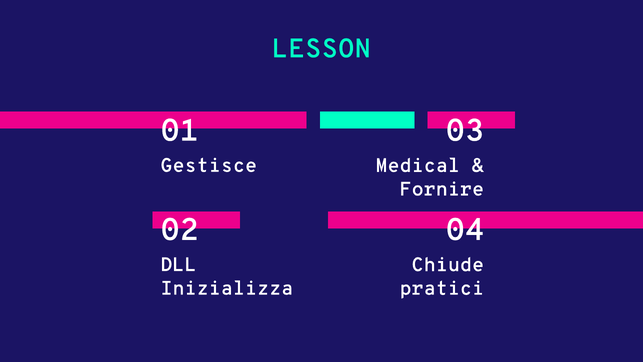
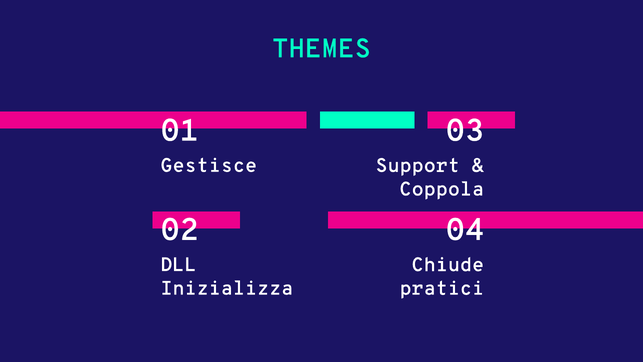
LESSON: LESSON -> THEMES
Medical: Medical -> Support
Fornire: Fornire -> Coppola
